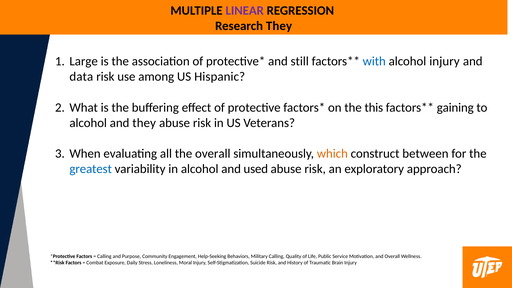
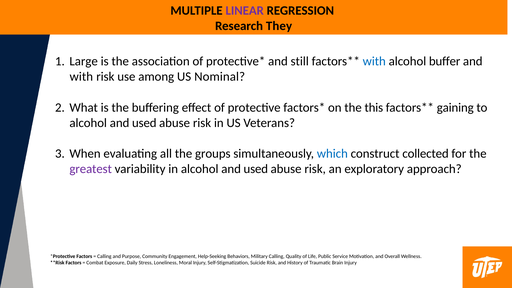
alcohol injury: injury -> buffer
data at (81, 77): data -> with
Hispanic: Hispanic -> Nominal
they at (144, 123): they -> used
the overall: overall -> groups
which colour: orange -> blue
between: between -> collected
greatest colour: blue -> purple
